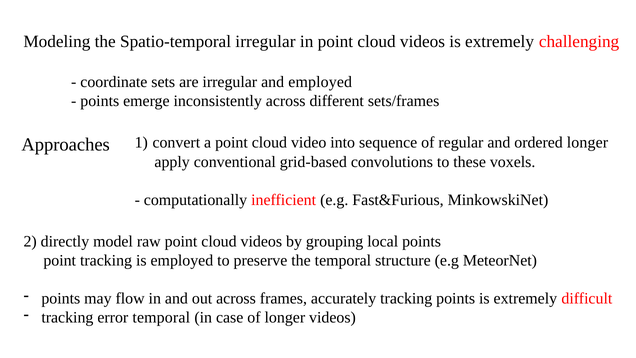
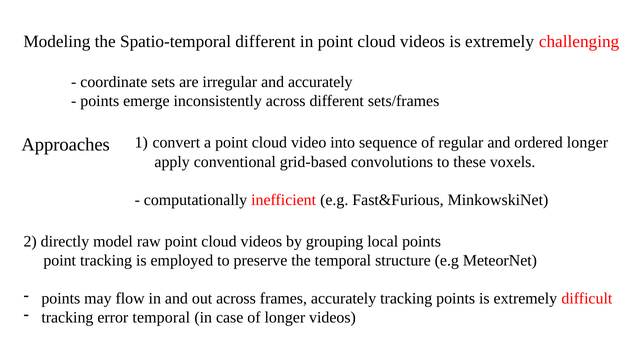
Spatio-temporal irregular: irregular -> different
and employed: employed -> accurately
